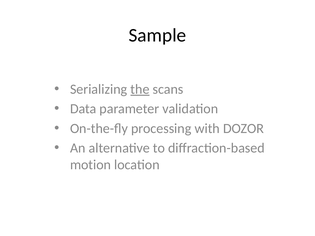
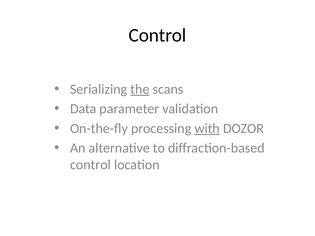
Sample at (157, 35): Sample -> Control
with underline: none -> present
motion at (90, 165): motion -> control
